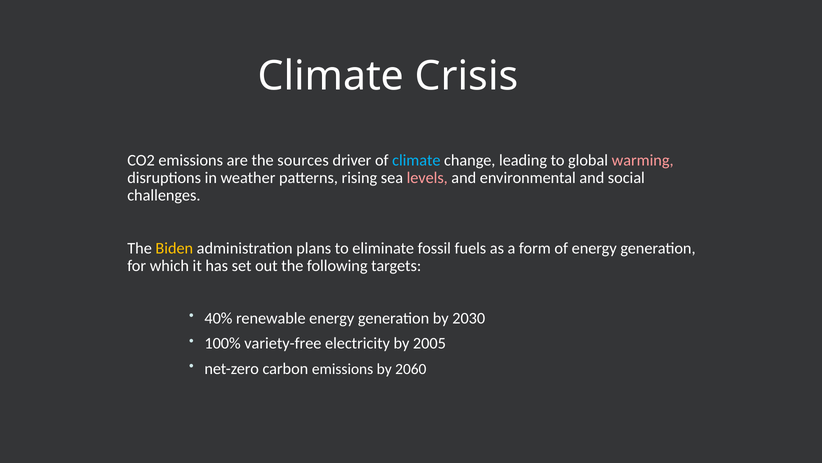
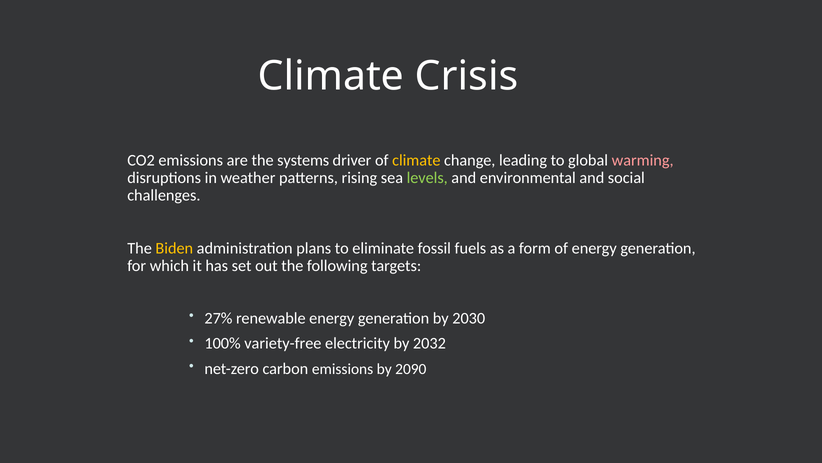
sources: sources -> systems
climate at (416, 160) colour: light blue -> yellow
levels colour: pink -> light green
40%: 40% -> 27%
2005: 2005 -> 2032
2060: 2060 -> 2090
